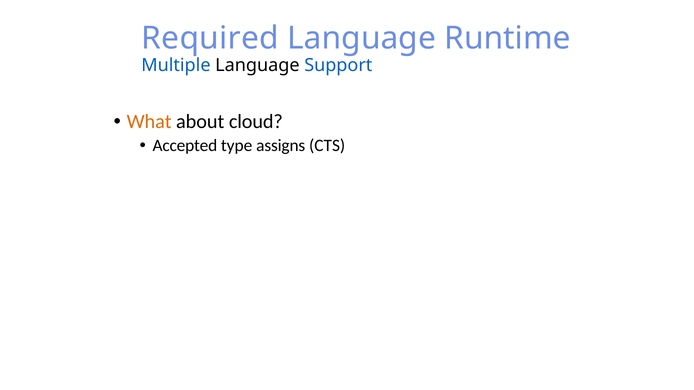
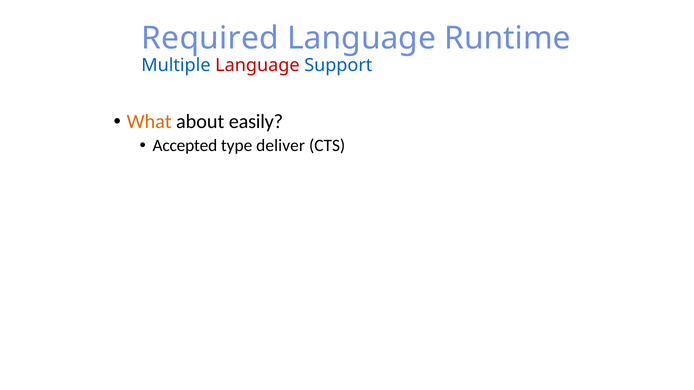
Language at (257, 66) colour: black -> red
cloud: cloud -> easily
assigns: assigns -> deliver
